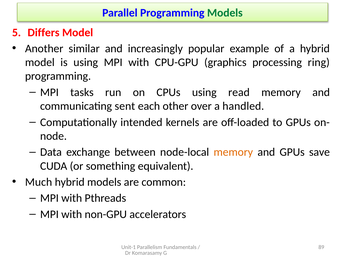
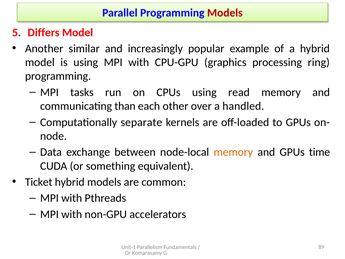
Models at (225, 13) colour: green -> red
sent: sent -> than
intended: intended -> separate
save: save -> time
Much: Much -> Ticket
